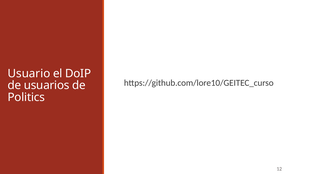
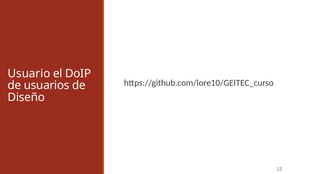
Politics: Politics -> Diseño
